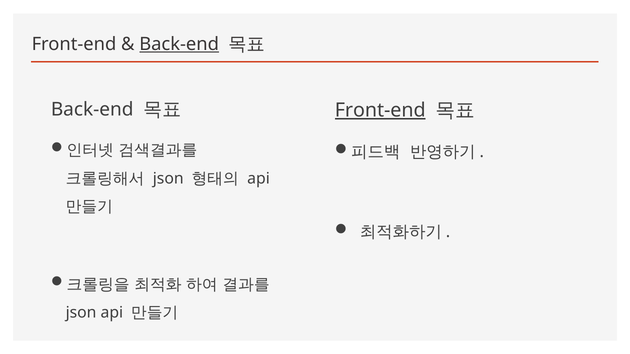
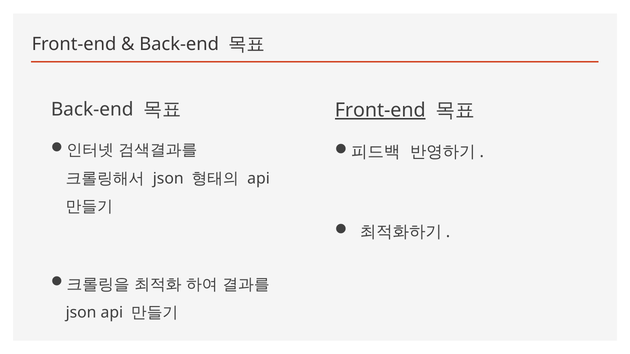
Back-end at (179, 44) underline: present -> none
